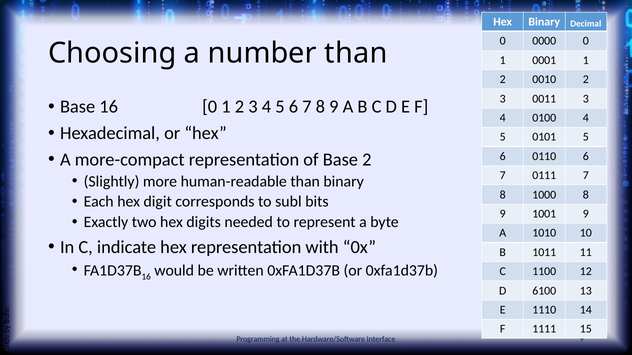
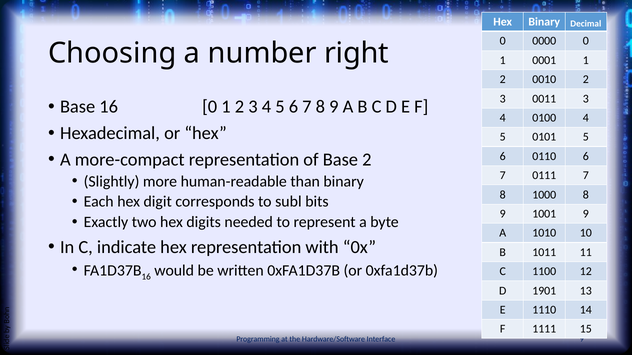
number than: than -> right
6100: 6100 -> 1901
